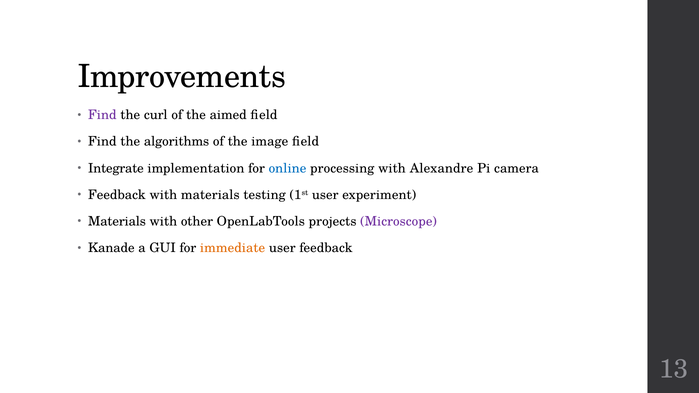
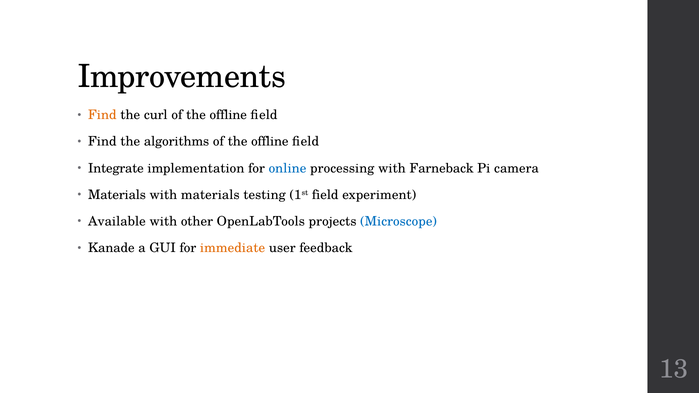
Find at (102, 115) colour: purple -> orange
curl of the aimed: aimed -> offline
image at (270, 142): image -> offline
Alexandre: Alexandre -> Farneback
Feedback at (117, 195): Feedback -> Materials
1st user: user -> field
Materials at (117, 222): Materials -> Available
Microscope colour: purple -> blue
